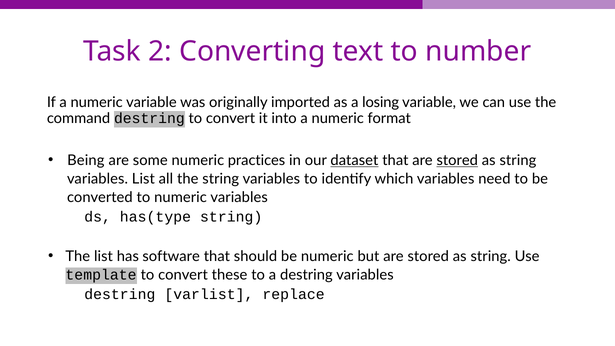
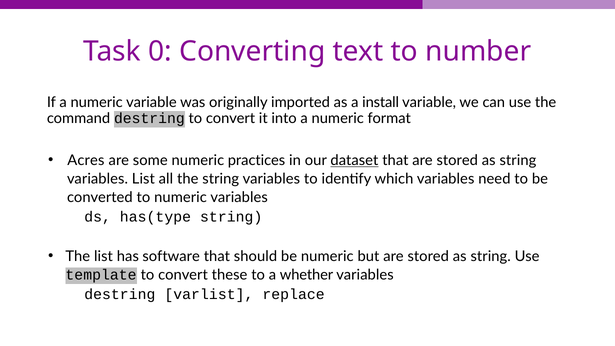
2: 2 -> 0
losing: losing -> install
Being: Being -> Acres
stored at (457, 160) underline: present -> none
a destring: destring -> whether
